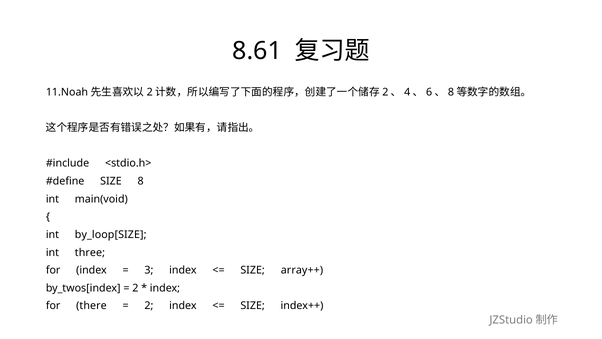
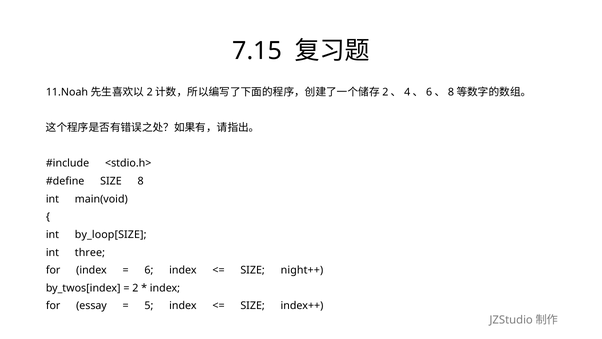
8.61: 8.61 -> 7.15
3: 3 -> 6
array++: array++ -> night++
there: there -> essay
2 at (149, 306): 2 -> 5
